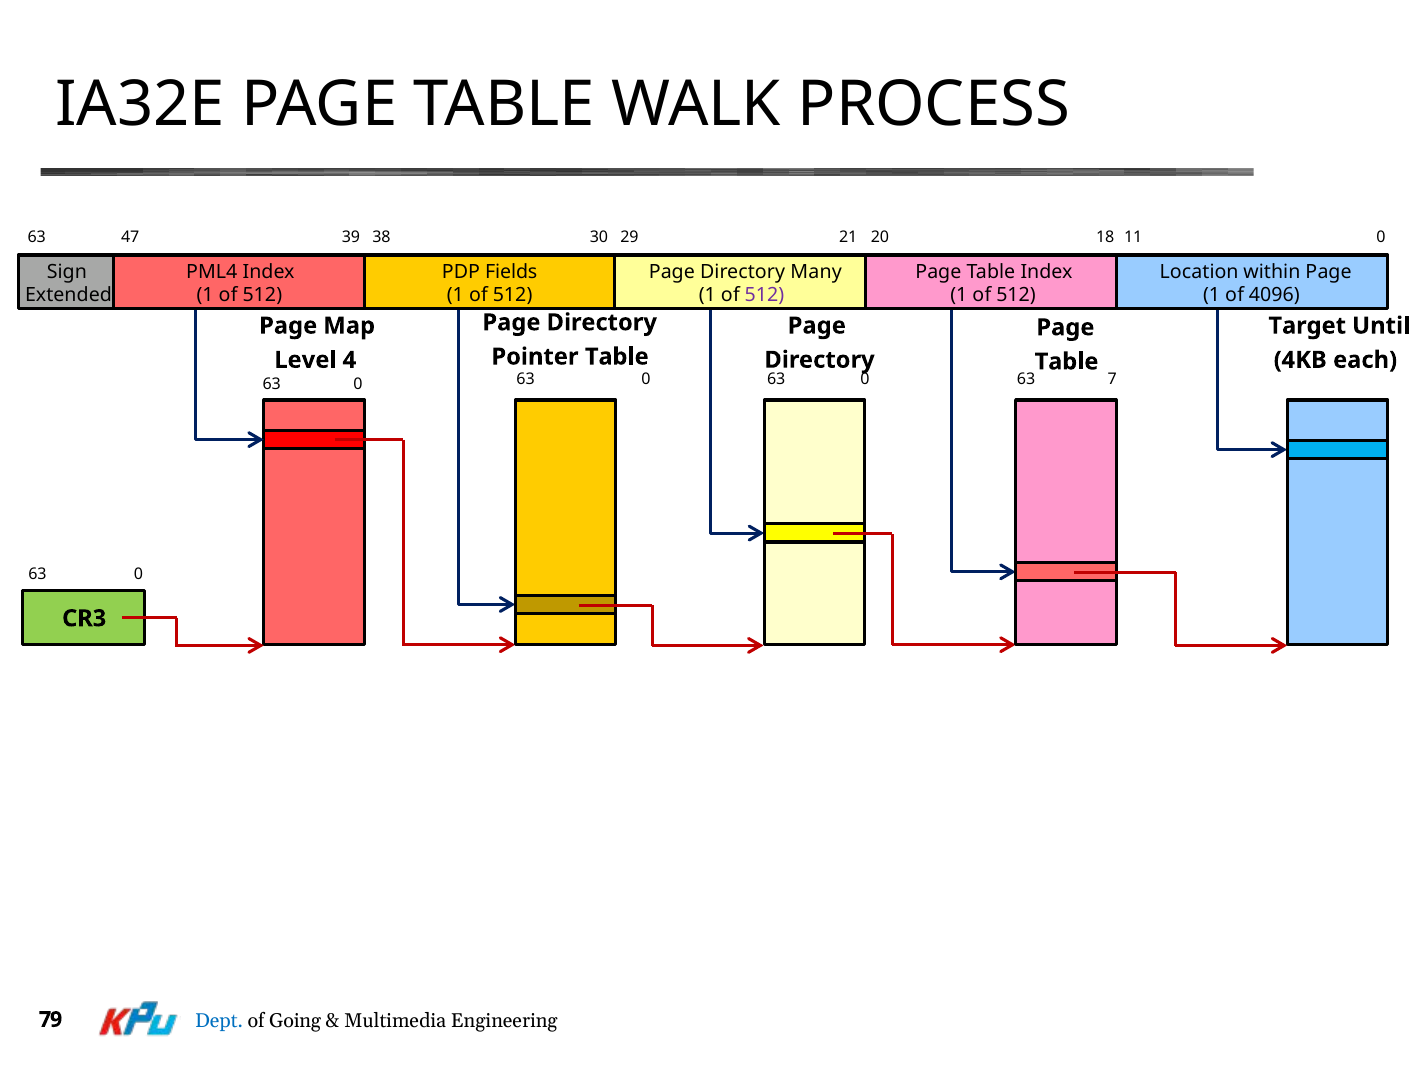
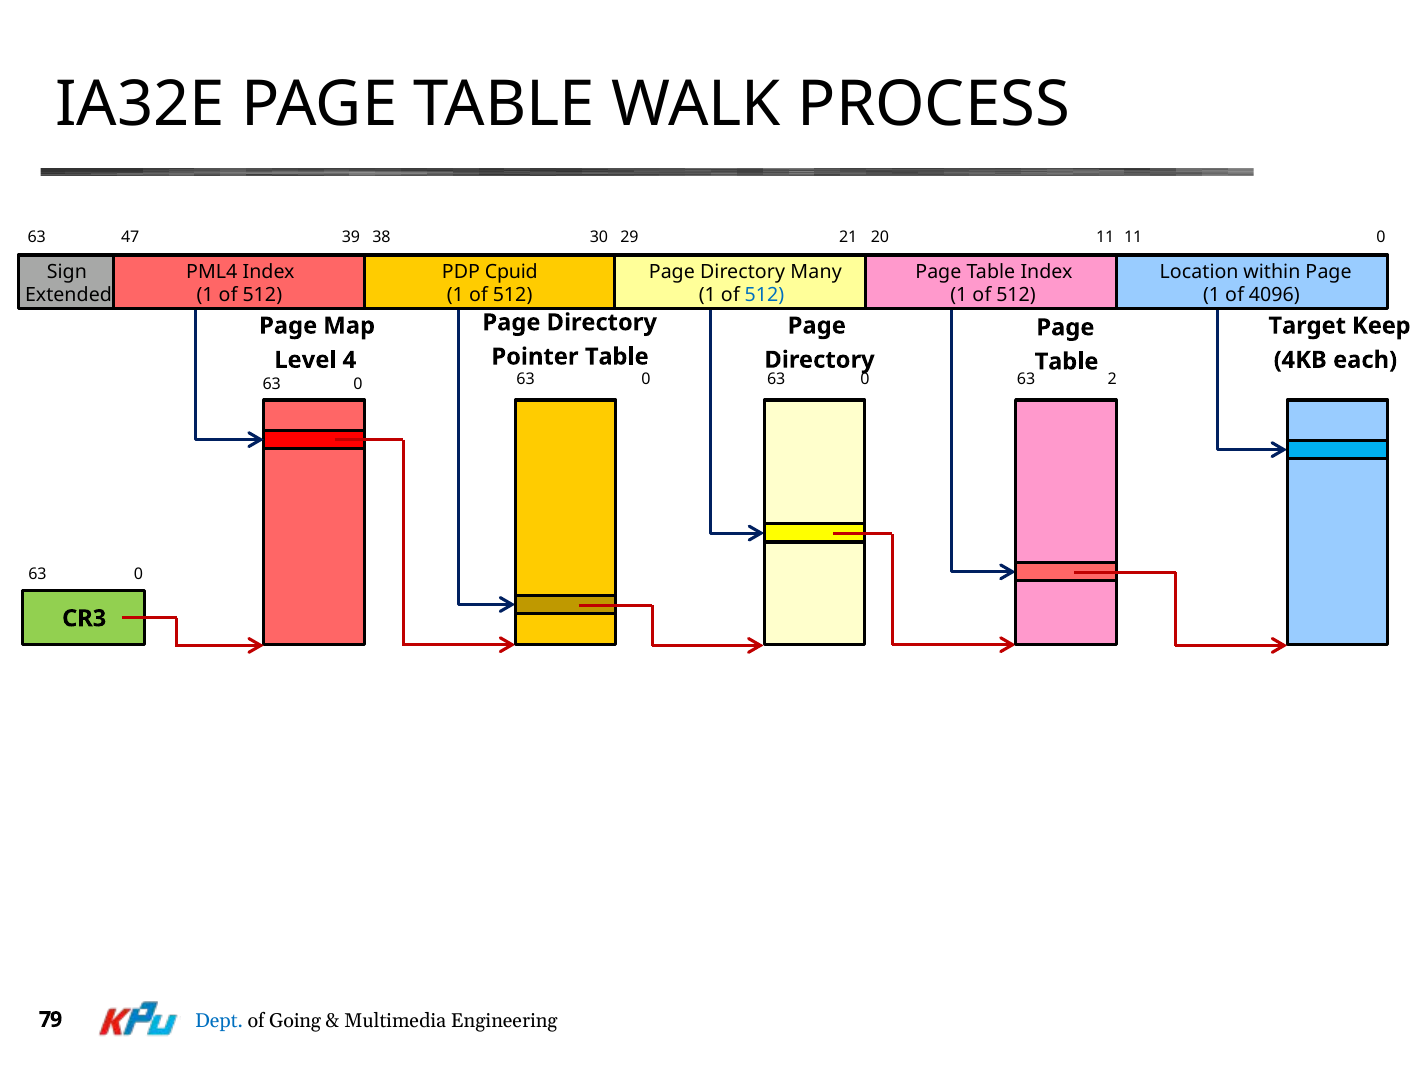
18 at (1105, 238): 18 -> 11
Fields: Fields -> Cpuid
512 at (765, 296) colour: purple -> blue
Until: Until -> Keep
7: 7 -> 2
